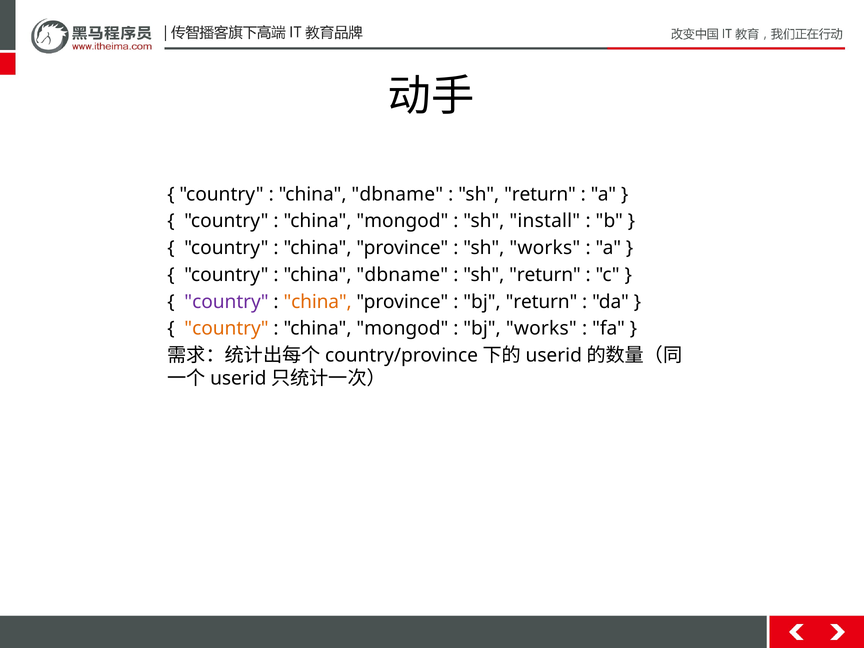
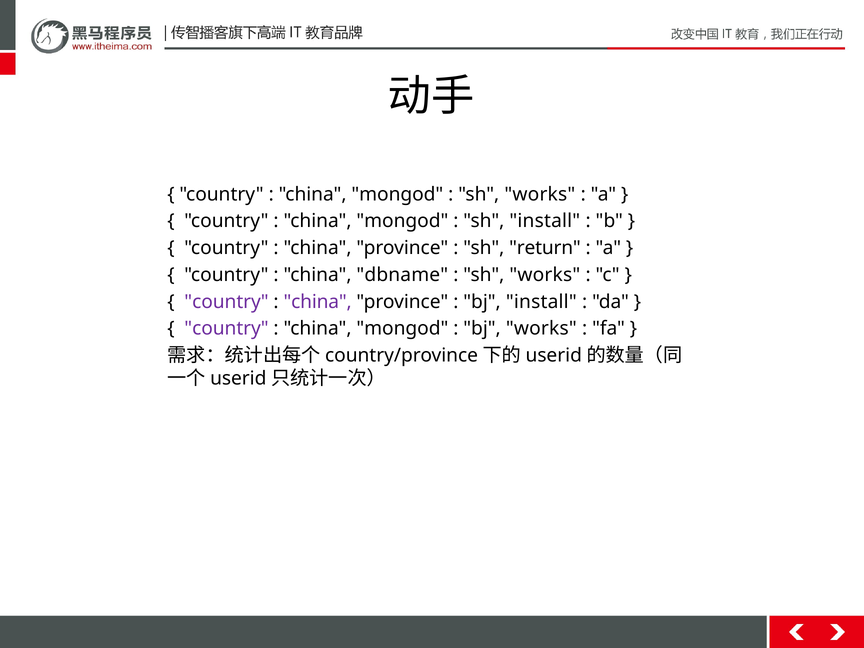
dbname at (397, 194): dbname -> mongod
return at (540, 194): return -> works
sh works: works -> return
return at (545, 275): return -> works
china at (318, 302) colour: orange -> purple
bj return: return -> install
country at (227, 329) colour: orange -> purple
